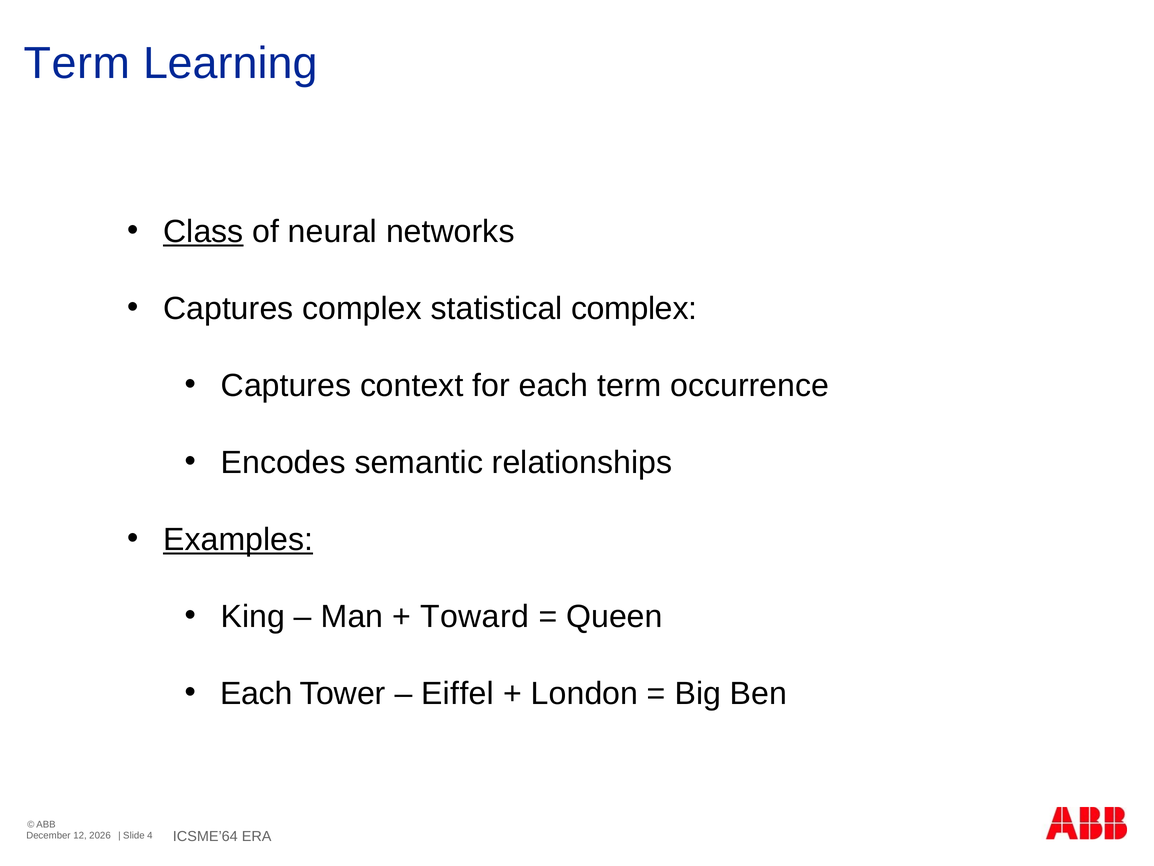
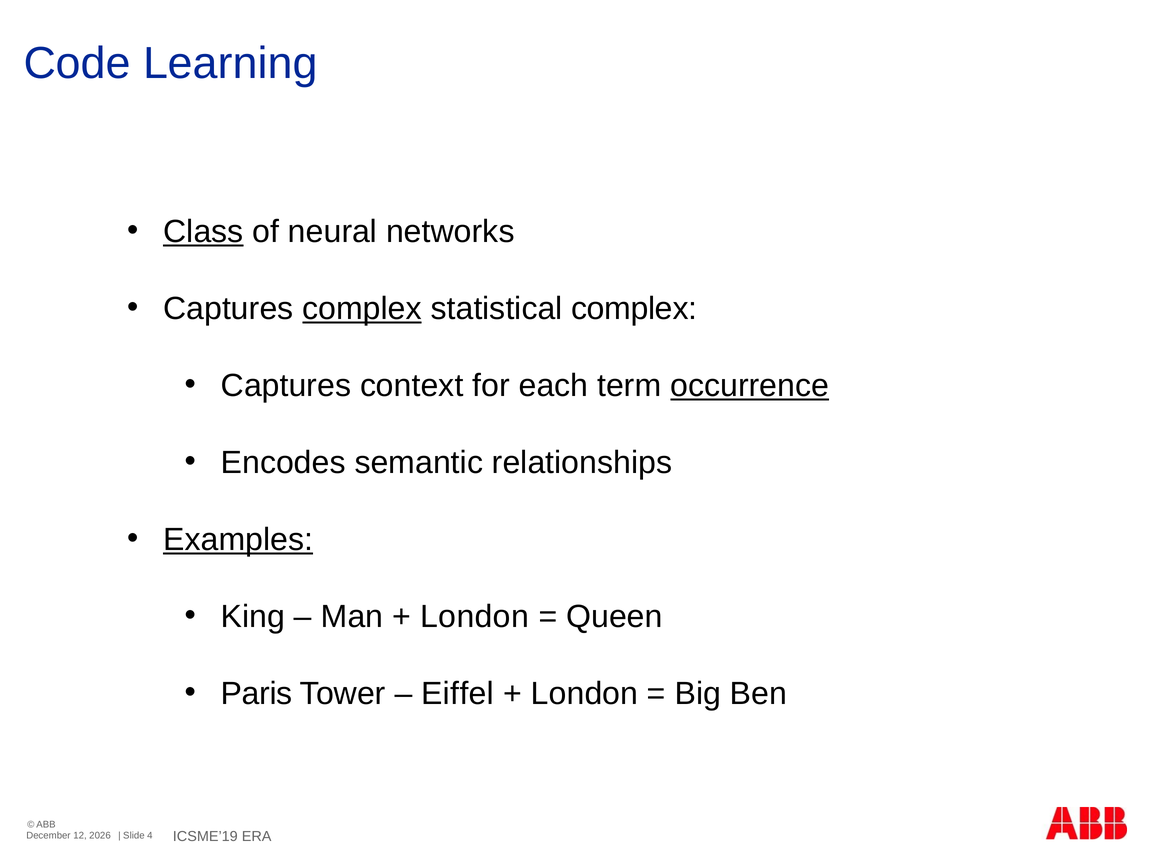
Term at (77, 64): Term -> Code
complex at (362, 308) underline: none -> present
occurrence underline: none -> present
Toward at (475, 616): Toward -> London
Each at (256, 693): Each -> Paris
ICSME’64: ICSME’64 -> ICSME’19
